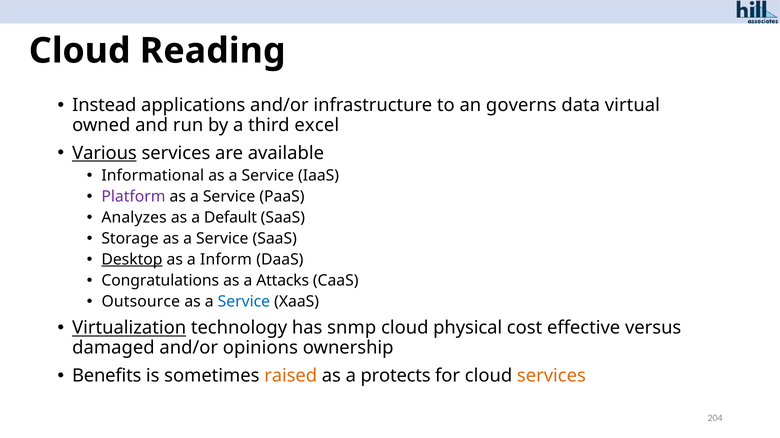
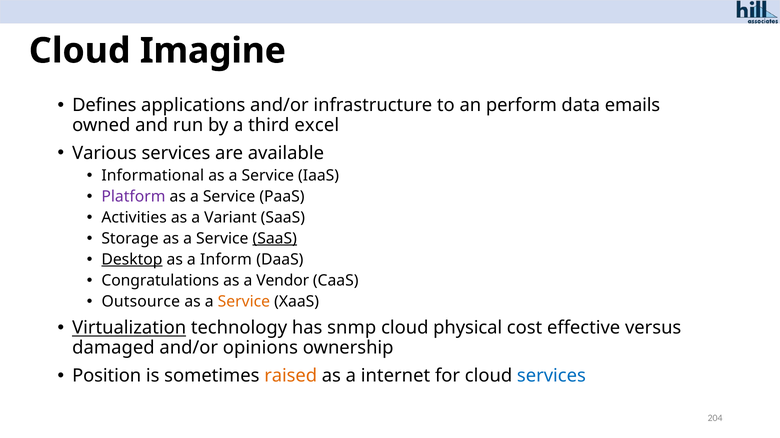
Reading: Reading -> Imagine
Instead: Instead -> Defines
governs: governs -> perform
virtual: virtual -> emails
Various underline: present -> none
Analyzes: Analyzes -> Activities
Default: Default -> Variant
SaaS at (275, 239) underline: none -> present
Attacks: Attacks -> Vendor
Service at (244, 302) colour: blue -> orange
Benefits: Benefits -> Position
protects: protects -> internet
services at (551, 376) colour: orange -> blue
